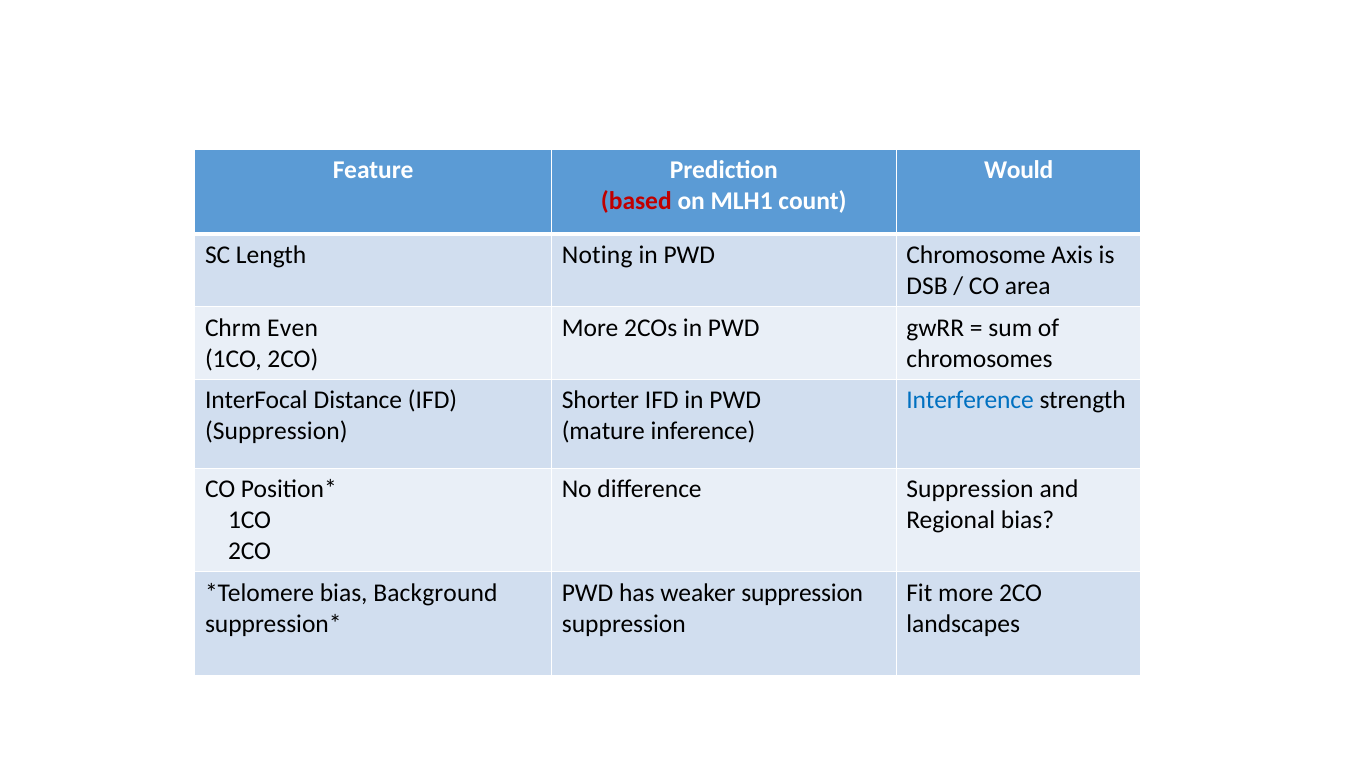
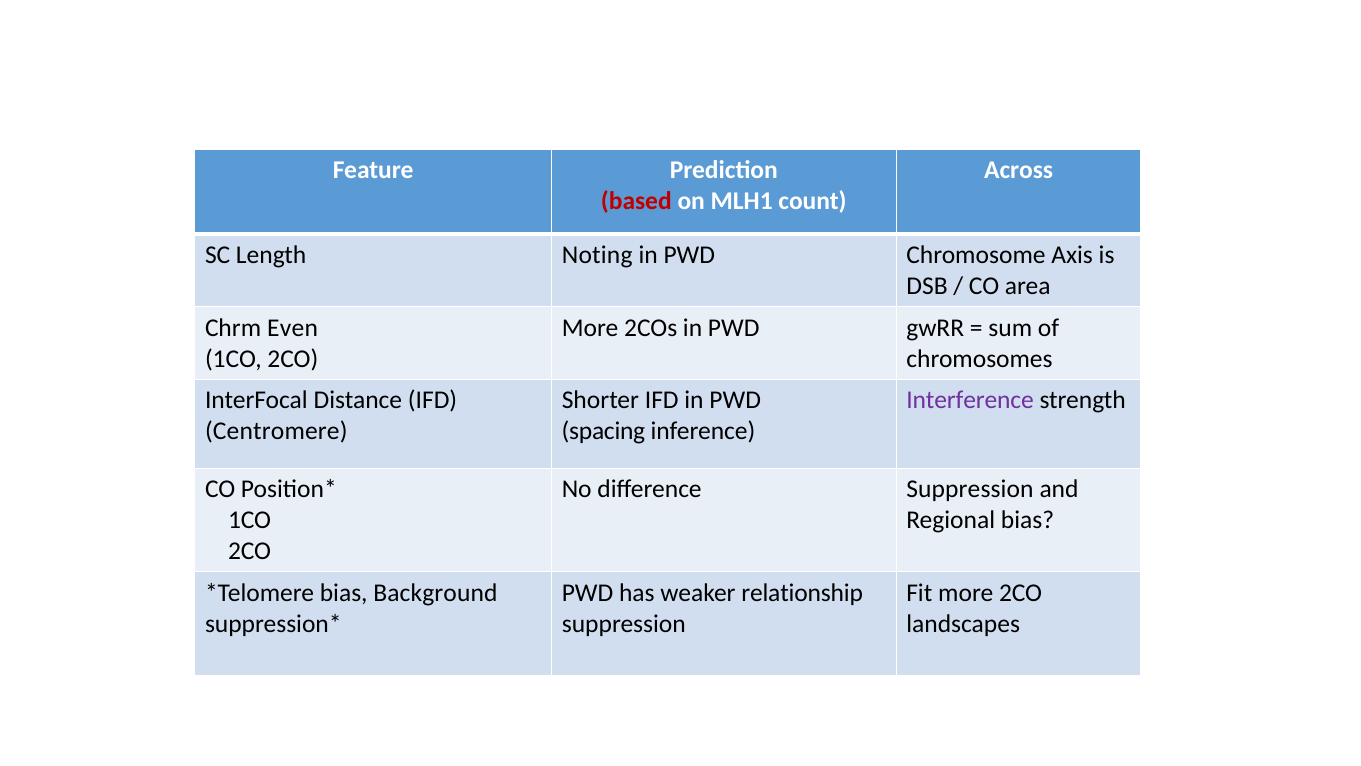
Would: Would -> Across
Interference colour: blue -> purple
Suppression at (276, 431): Suppression -> Centromere
mature: mature -> spacing
weaker suppression: suppression -> relationship
